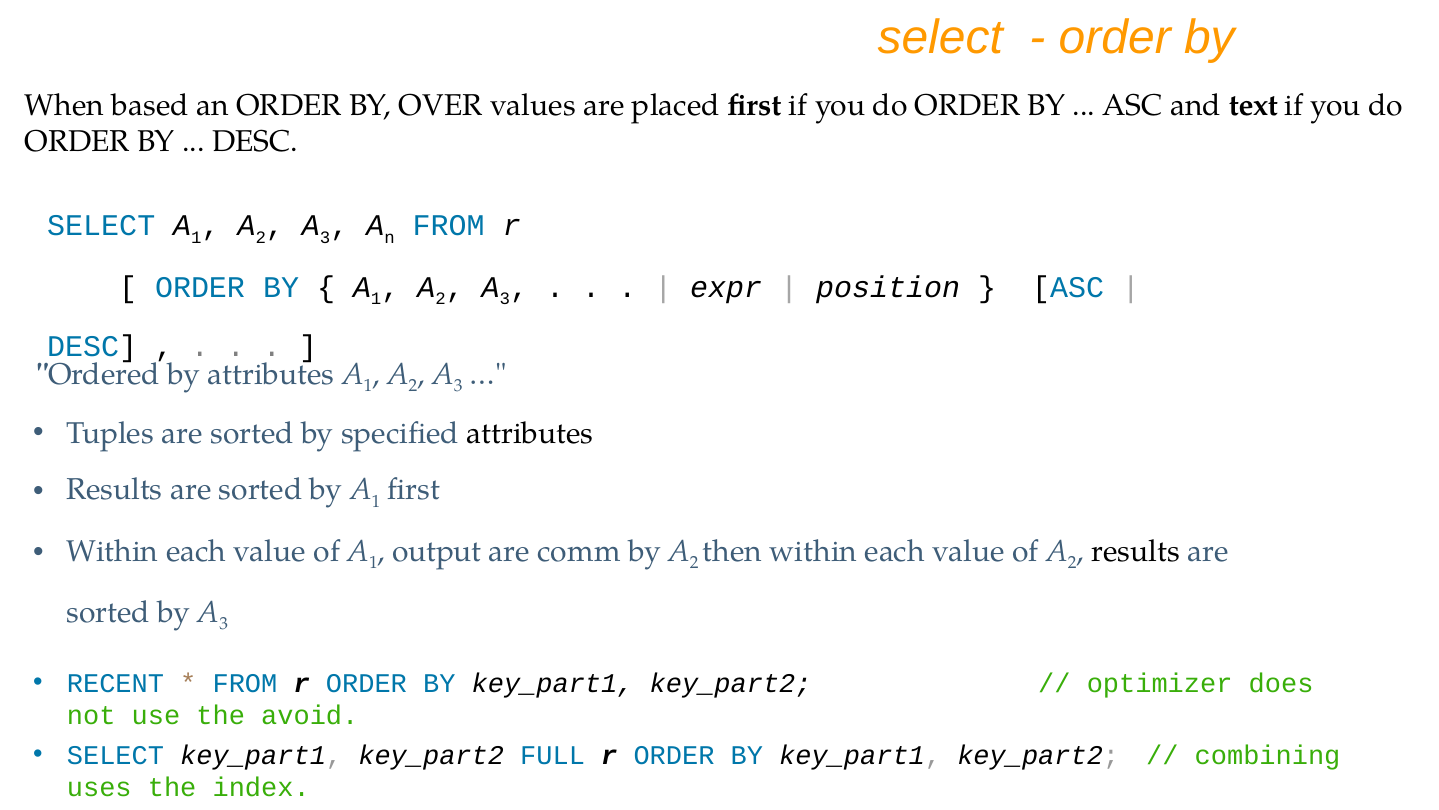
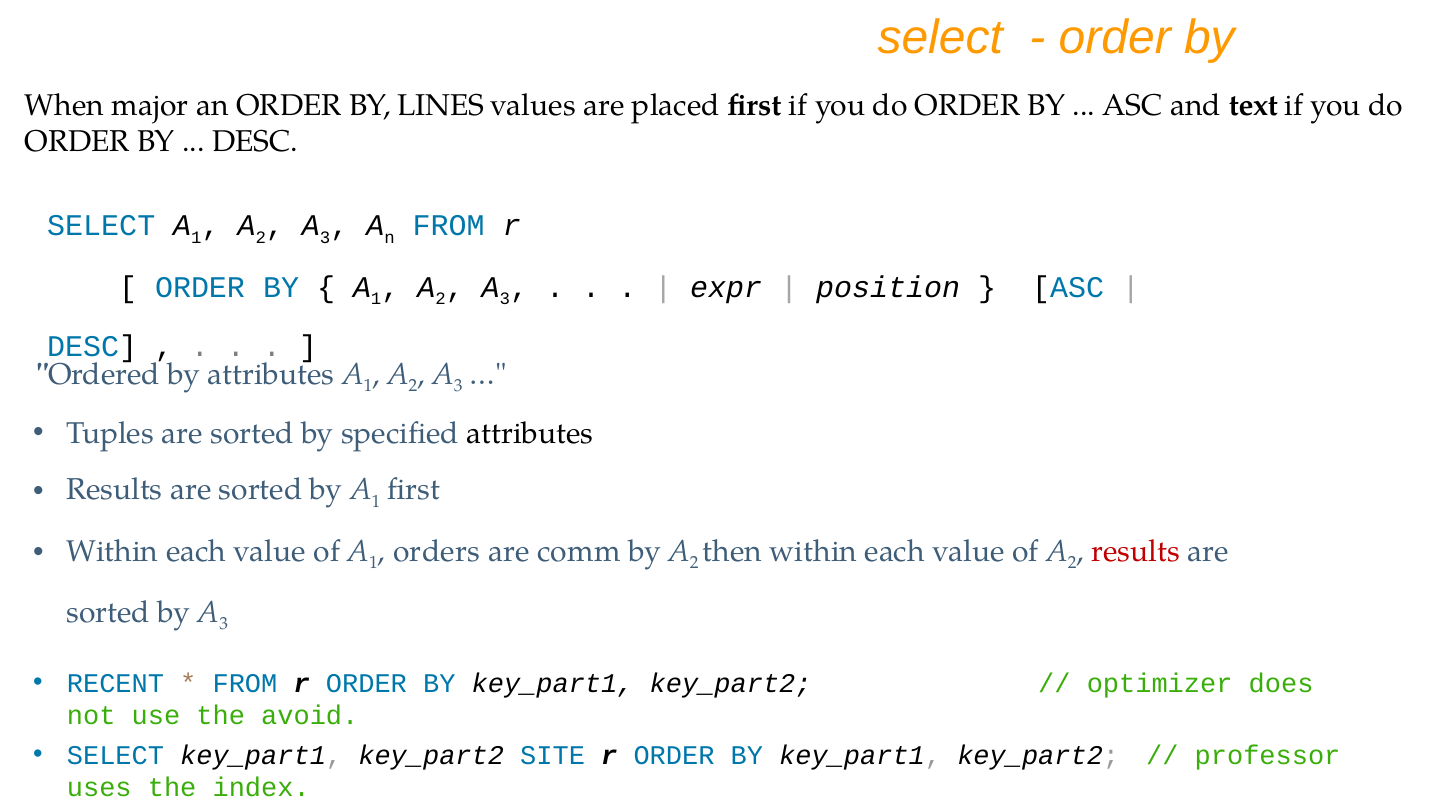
based: based -> major
OVER: OVER -> LINES
output: output -> orders
results at (1136, 551) colour: black -> red
FULL: FULL -> SITE
combining: combining -> professor
